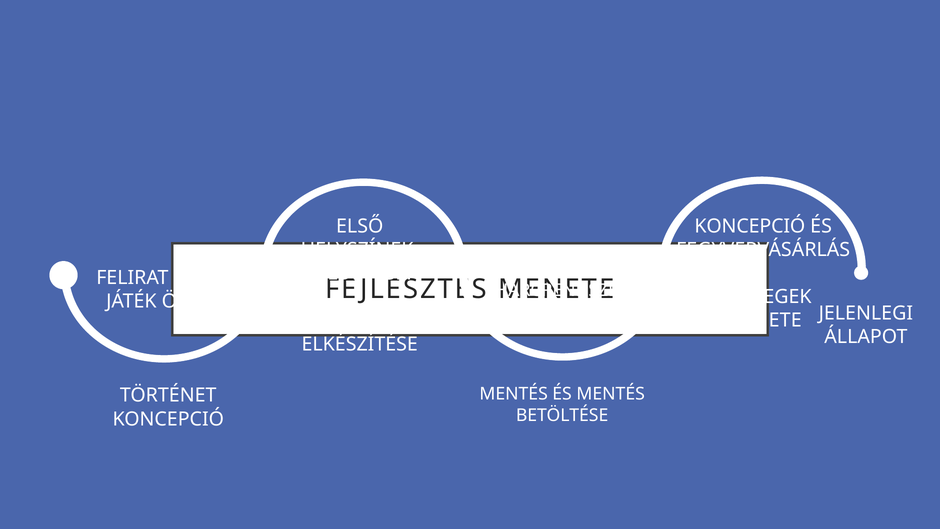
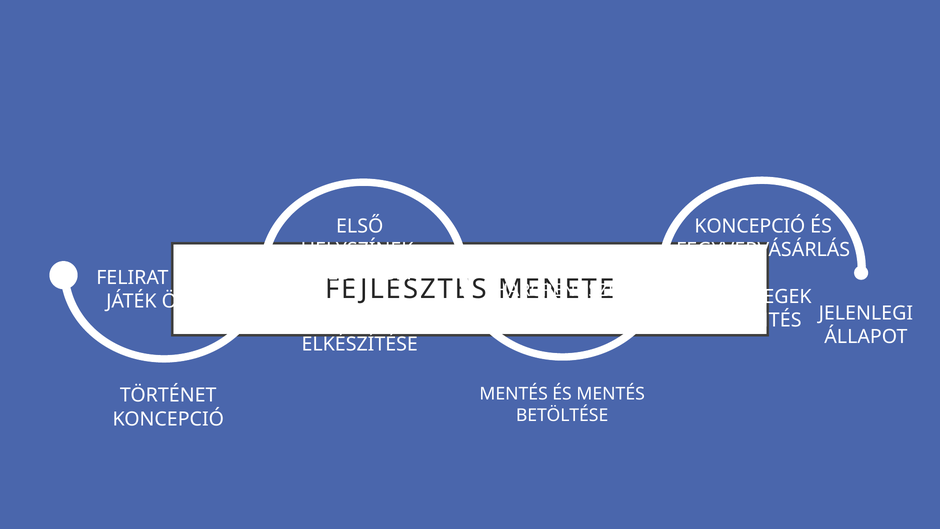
MENETE at (763, 320): MENETE -> MENTÉS
